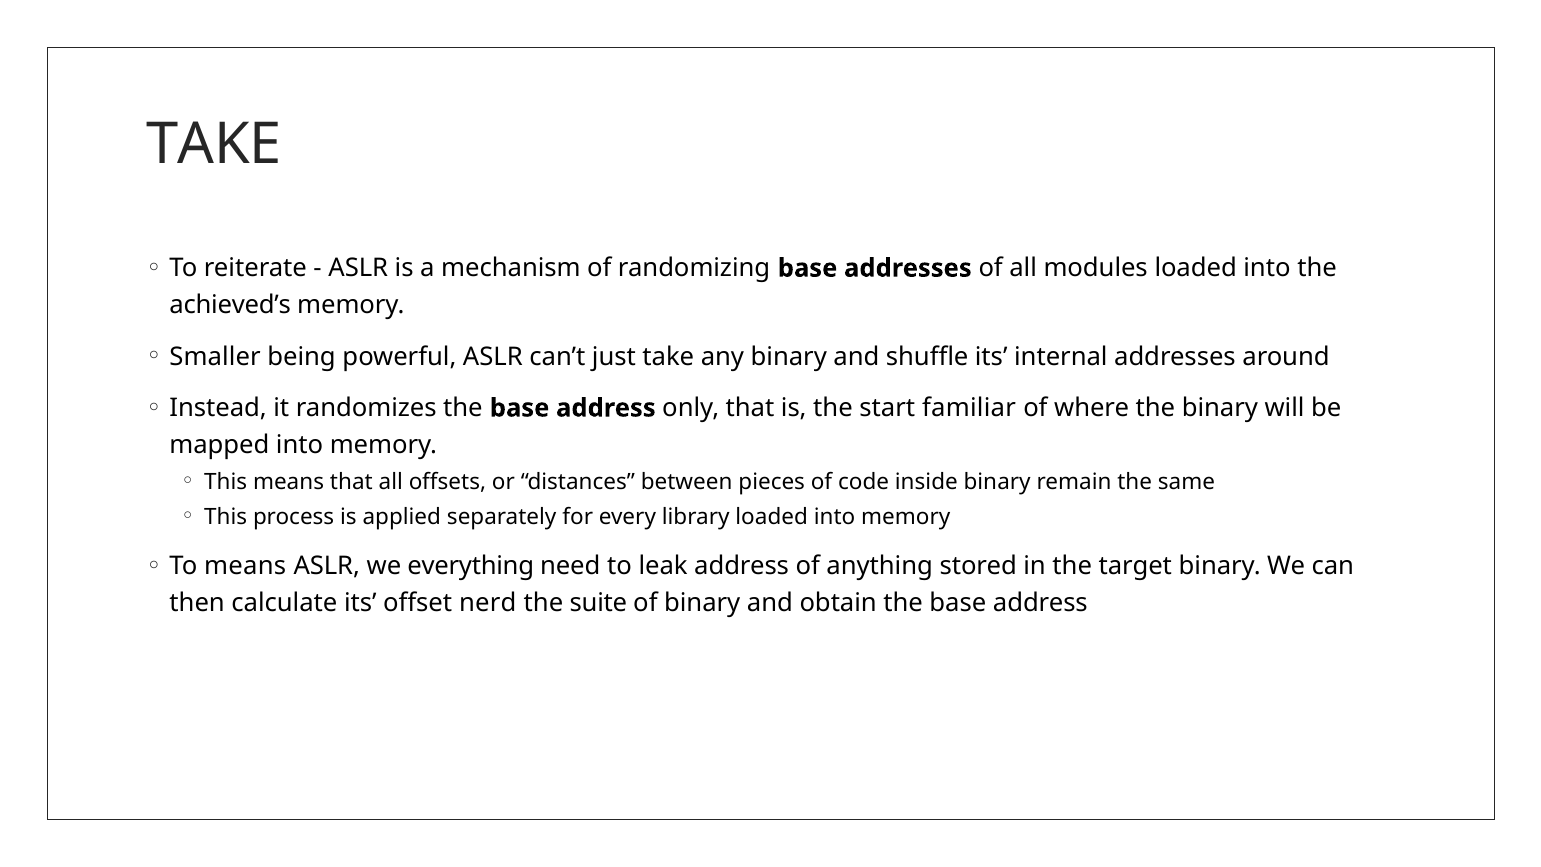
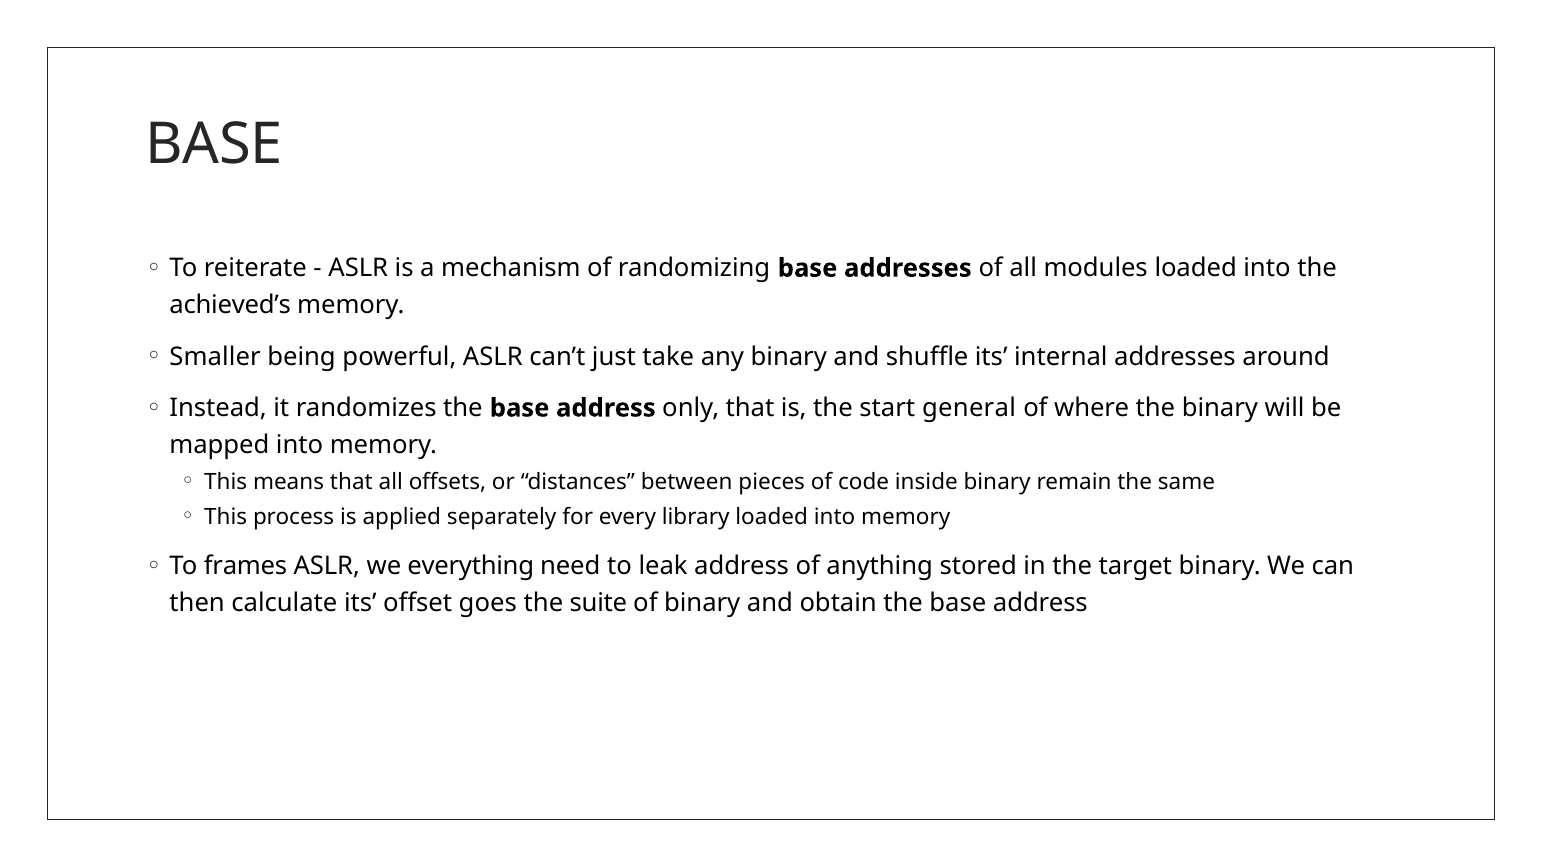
TAKE at (214, 145): TAKE -> BASE
familiar: familiar -> general
To means: means -> frames
nerd: nerd -> goes
